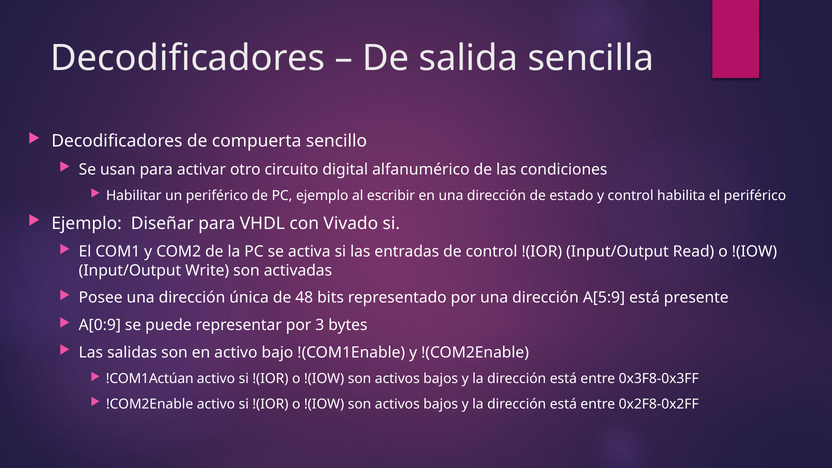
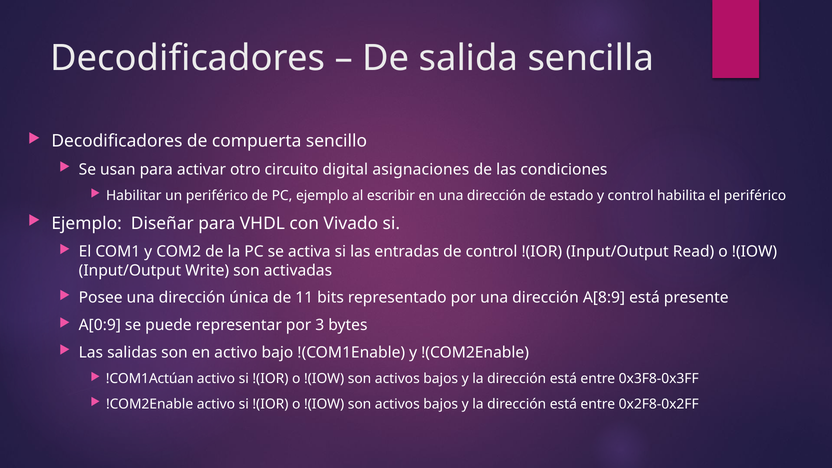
alfanumérico: alfanumérico -> asignaciones
48: 48 -> 11
A[5:9: A[5:9 -> A[8:9
